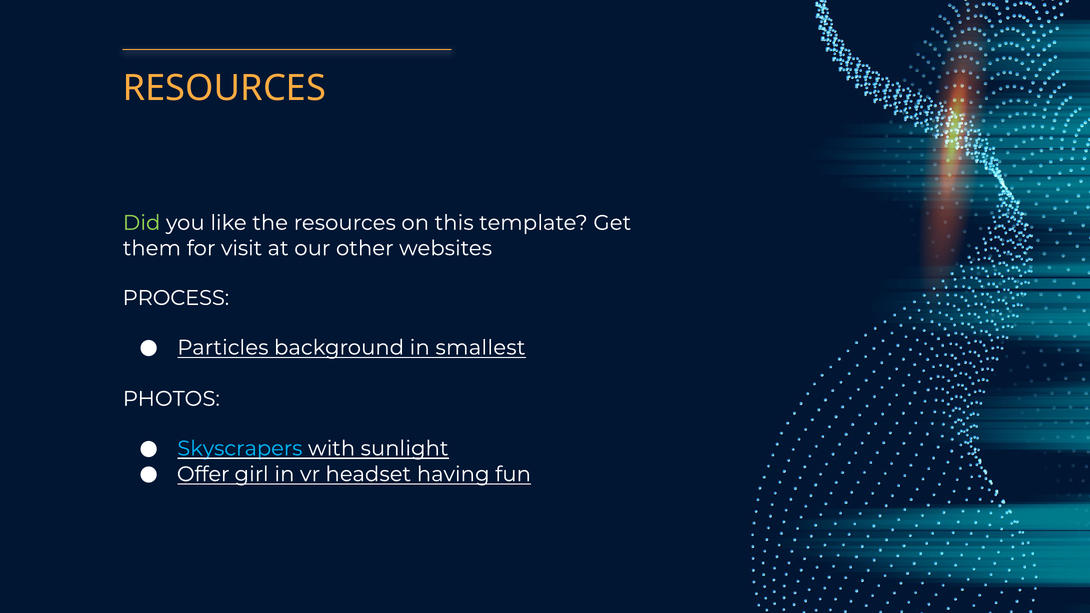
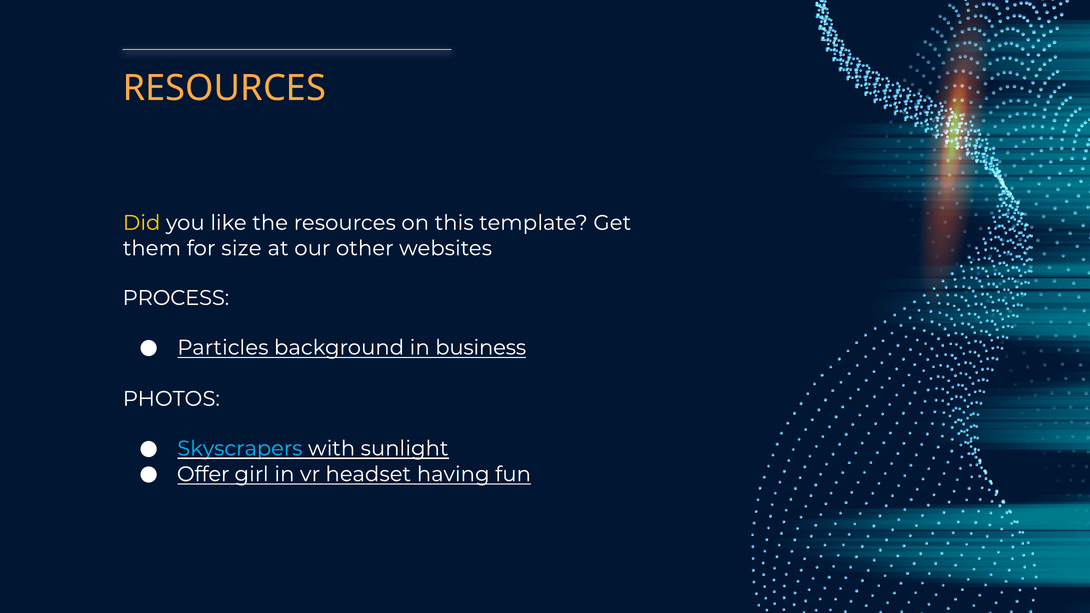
Did colour: light green -> yellow
visit: visit -> size
smallest: smallest -> business
